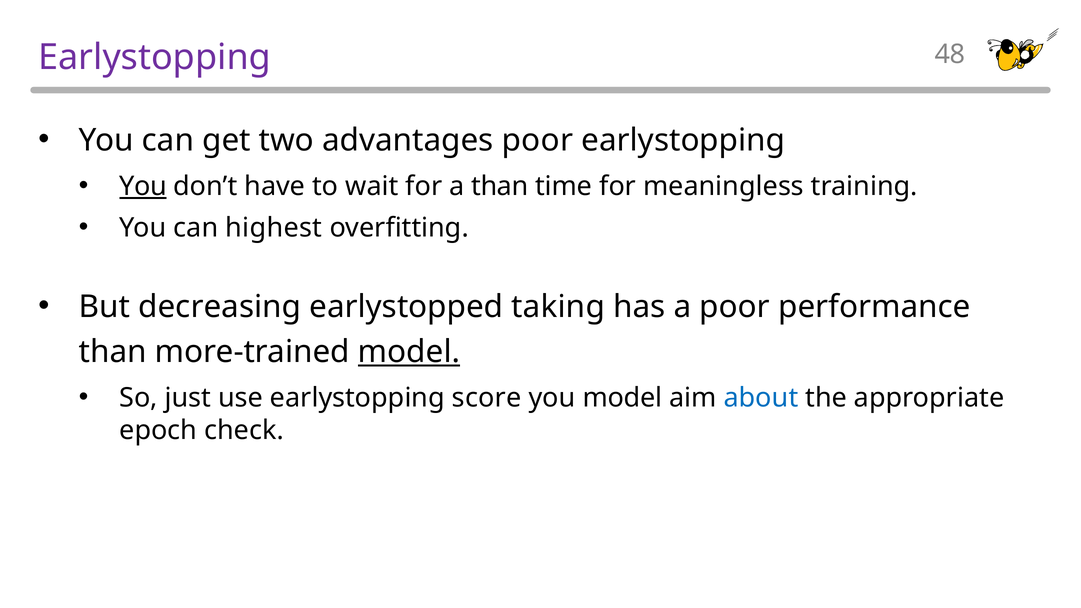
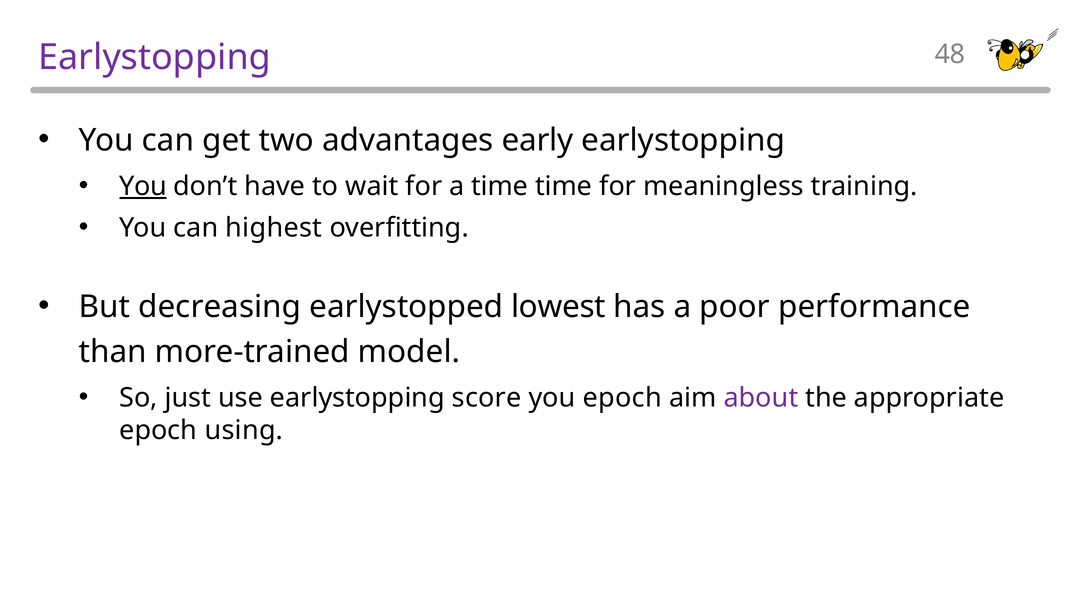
advantages poor: poor -> early
a than: than -> time
taking: taking -> lowest
model at (409, 352) underline: present -> none
you model: model -> epoch
about colour: blue -> purple
check: check -> using
